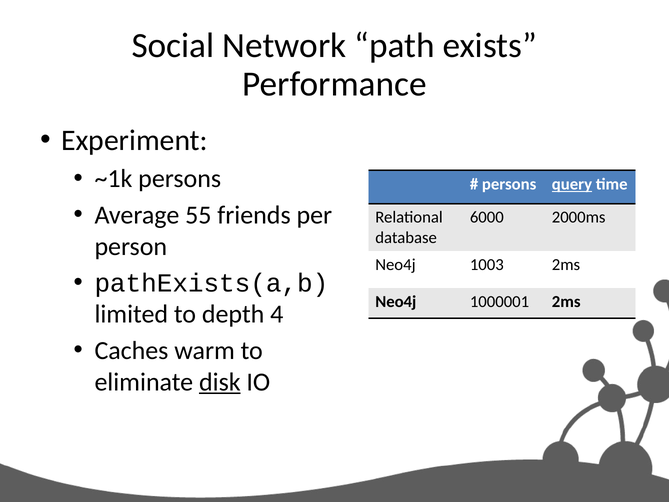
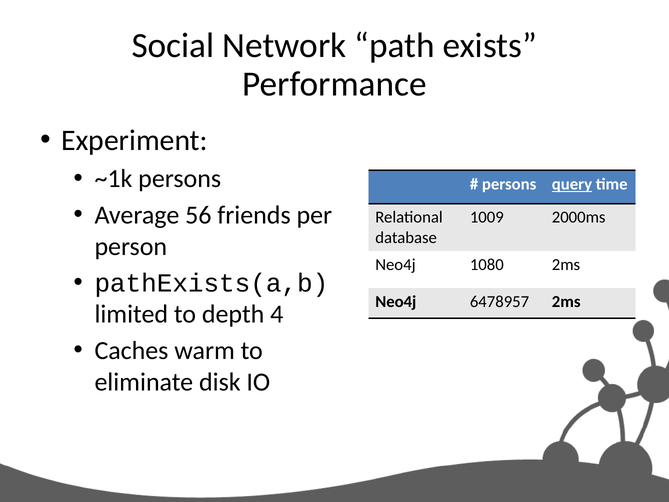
55: 55 -> 56
6000: 6000 -> 1009
1003: 1003 -> 1080
1000001: 1000001 -> 6478957
disk underline: present -> none
